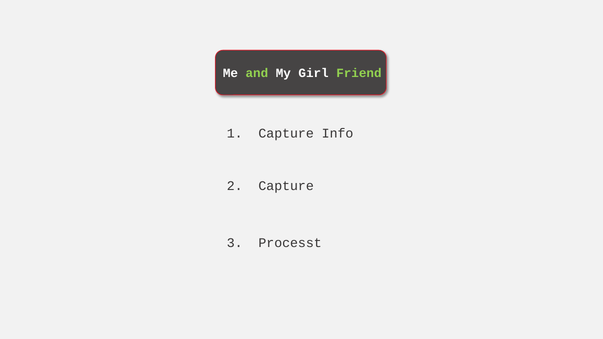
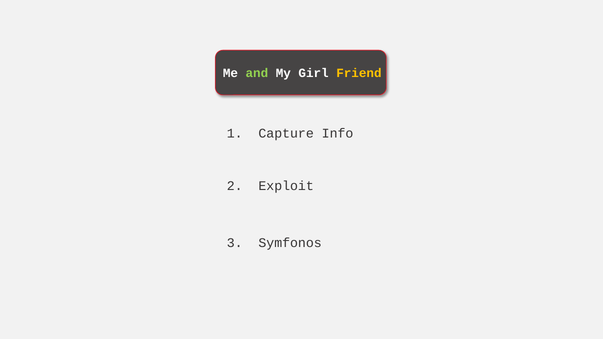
Friend colour: light green -> yellow
2 Capture: Capture -> Exploit
Processt: Processt -> Symfonos
